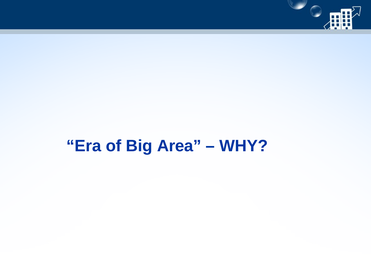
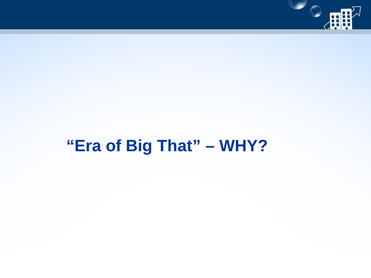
Area: Area -> That
